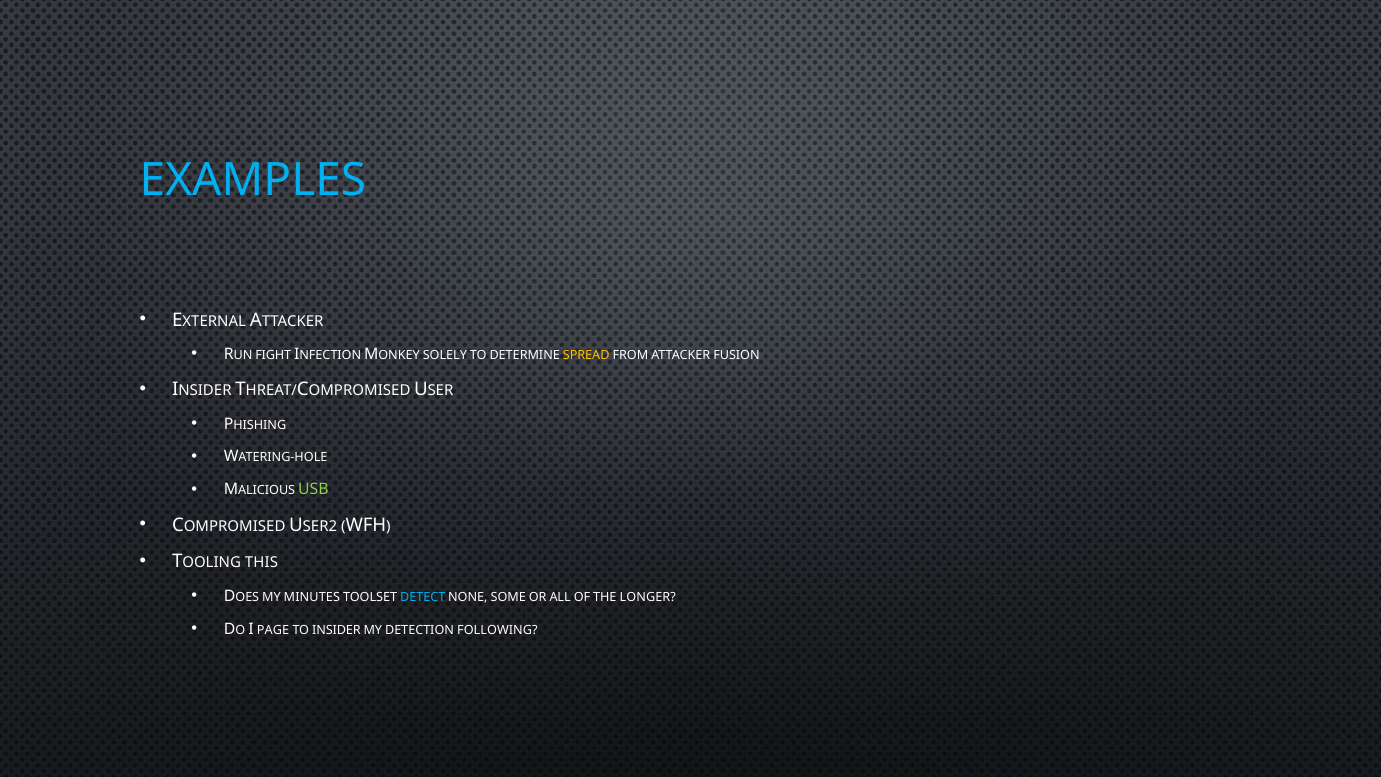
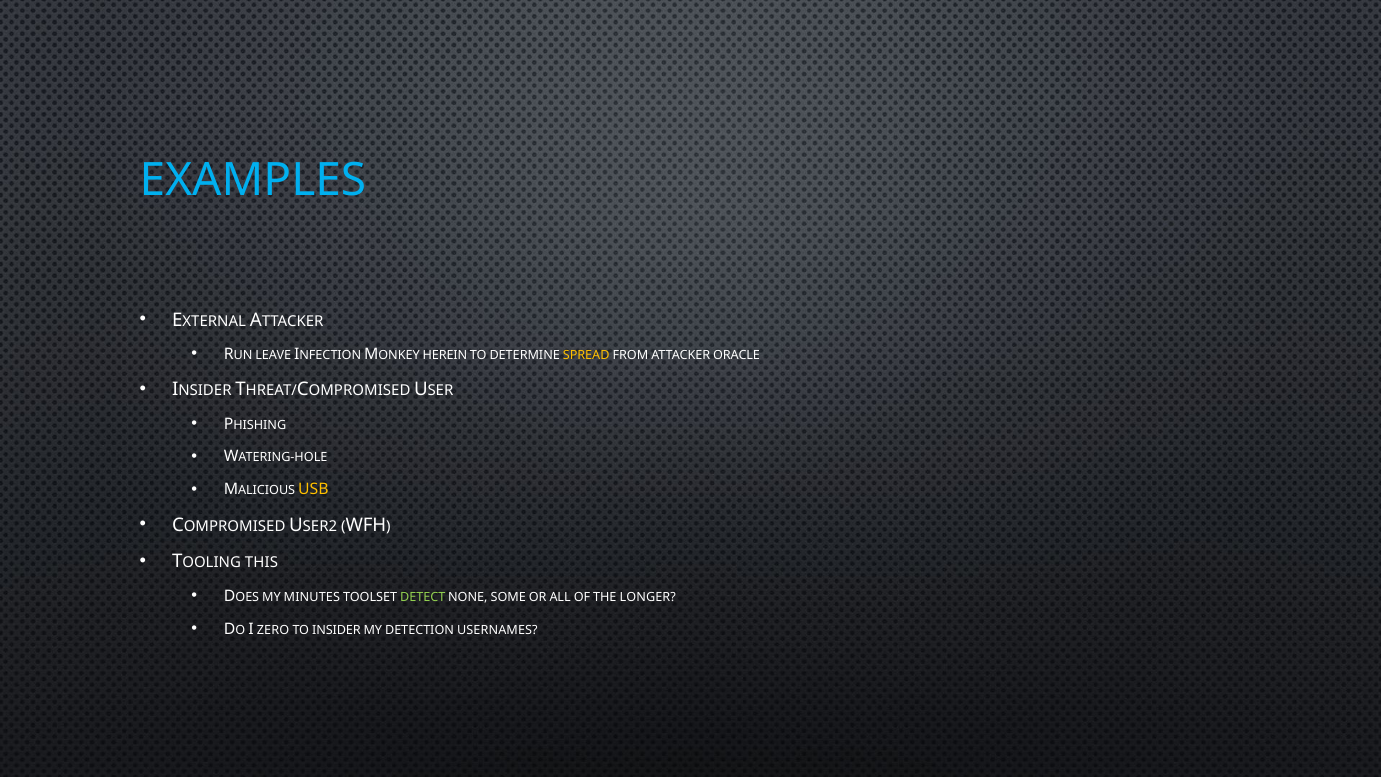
FIGHT: FIGHT -> LEAVE
SOLELY: SOLELY -> HEREIN
FUSION: FUSION -> ORACLE
USB colour: light green -> yellow
DETECT colour: light blue -> light green
PAGE: PAGE -> ZERO
FOLLOWING: FOLLOWING -> USERNAMES
